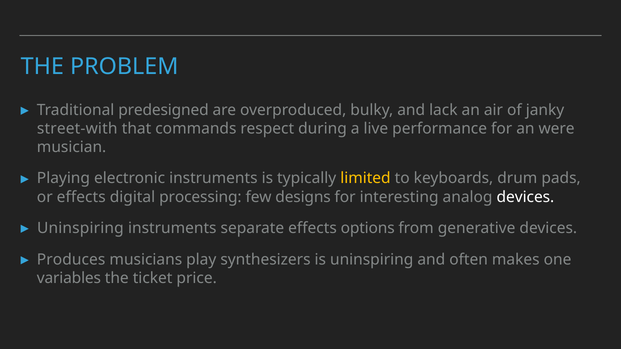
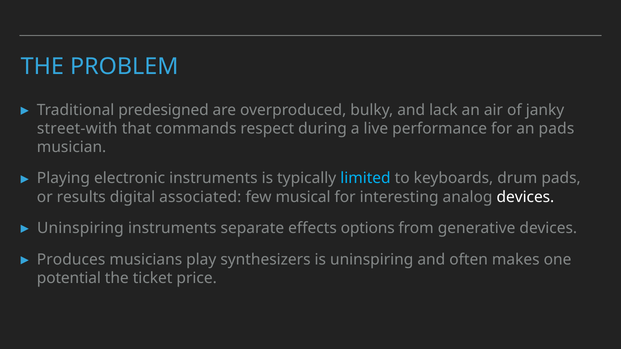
an were: were -> pads
limited colour: yellow -> light blue
or effects: effects -> results
processing: processing -> associated
designs: designs -> musical
variables: variables -> potential
